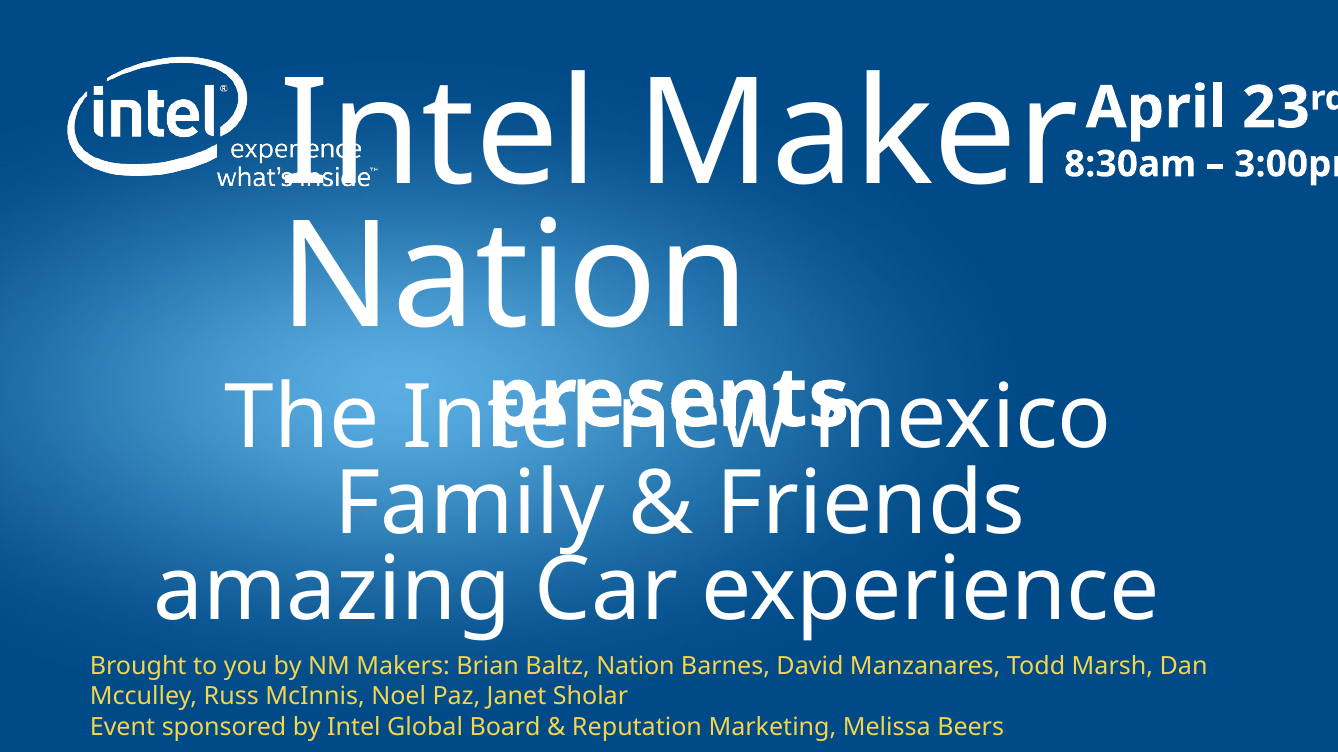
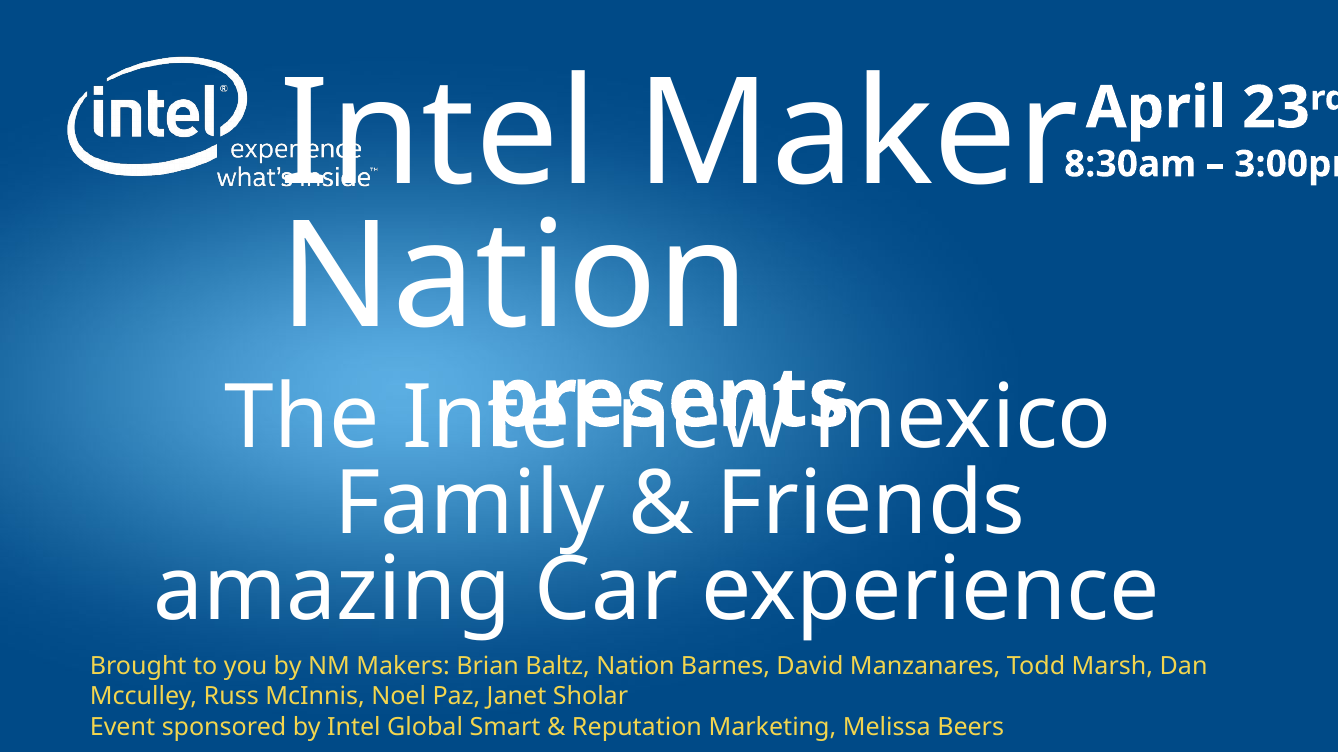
Board: Board -> Smart
